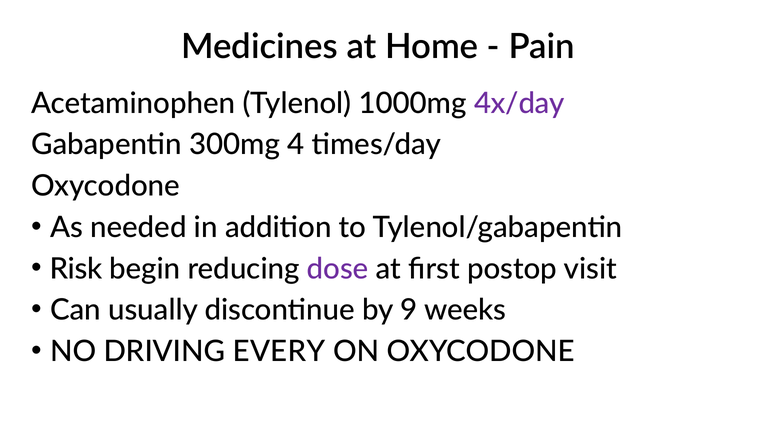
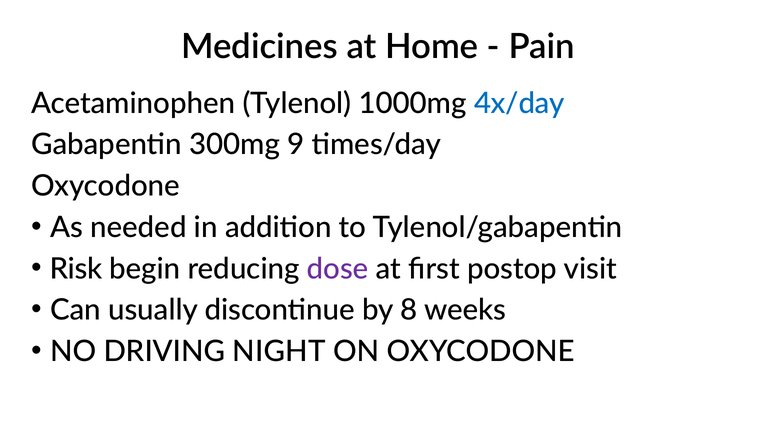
4x/day colour: purple -> blue
4: 4 -> 9
9: 9 -> 8
EVERY: EVERY -> NIGHT
